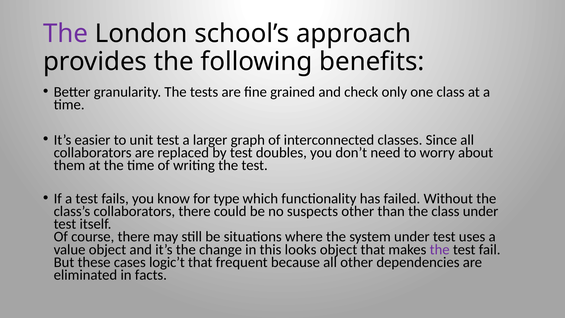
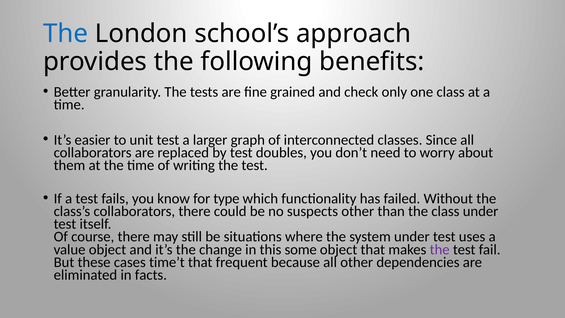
The at (66, 33) colour: purple -> blue
looks: looks -> some
logic’t: logic’t -> time’t
